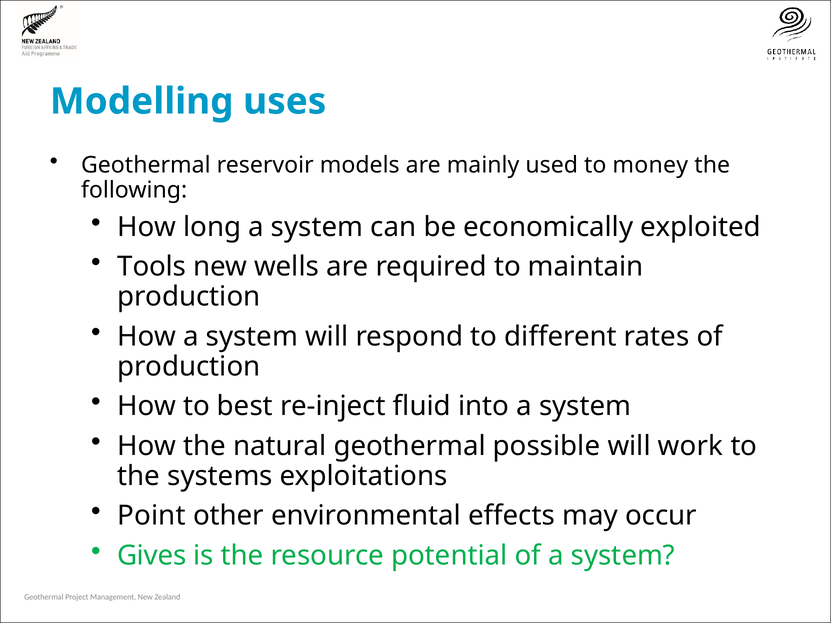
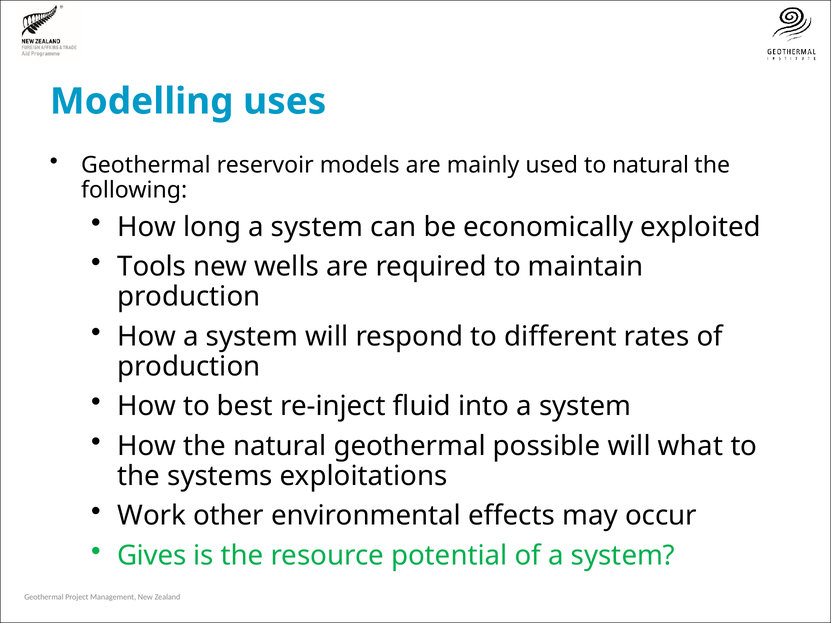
to money: money -> natural
work: work -> what
Point: Point -> Work
